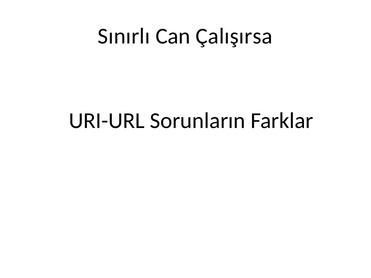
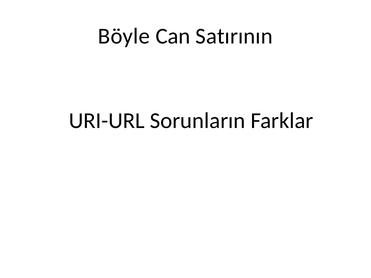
Sınırlı: Sınırlı -> Böyle
Çalışırsa: Çalışırsa -> Satırının
